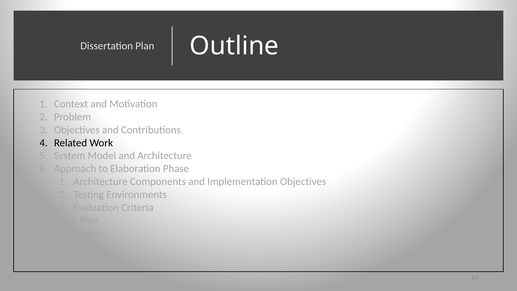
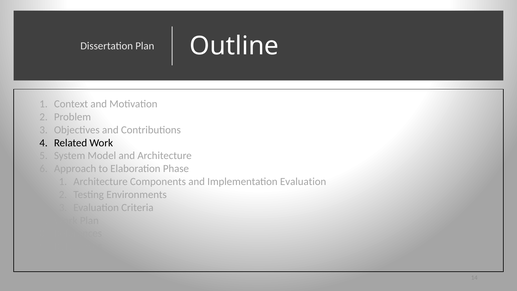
Implementation Objectives: Objectives -> Evaluation
